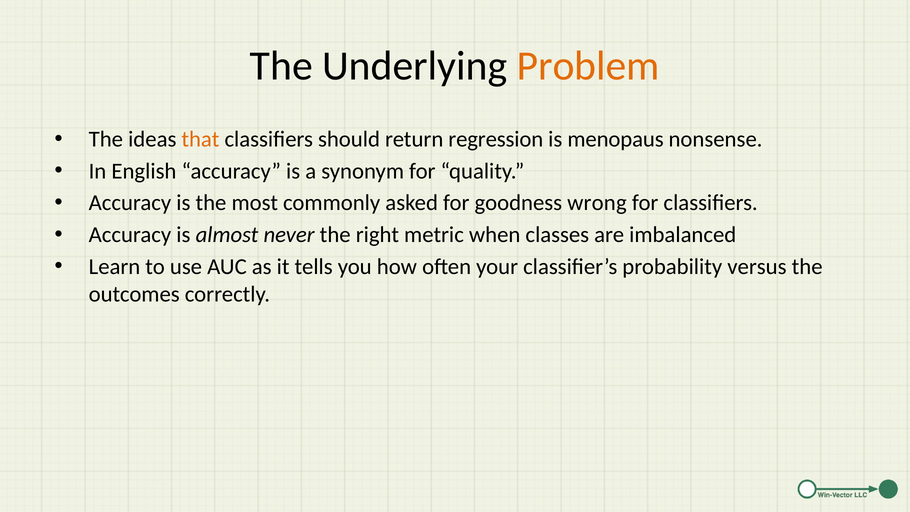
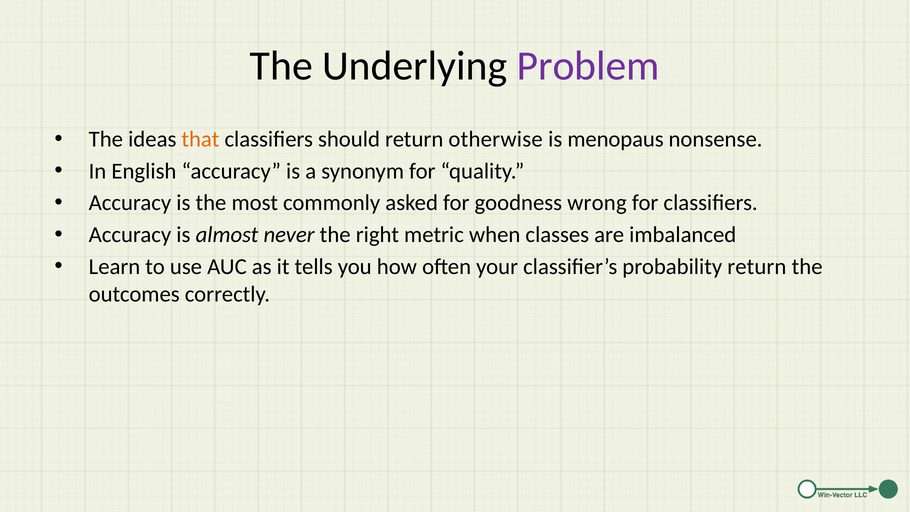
Problem colour: orange -> purple
regression: regression -> otherwise
probability versus: versus -> return
